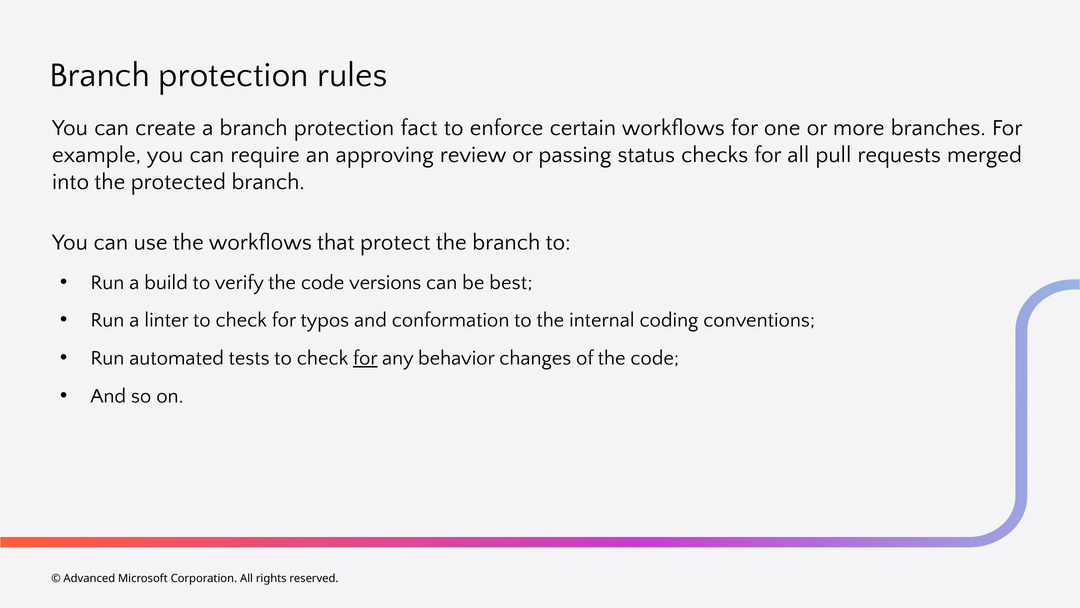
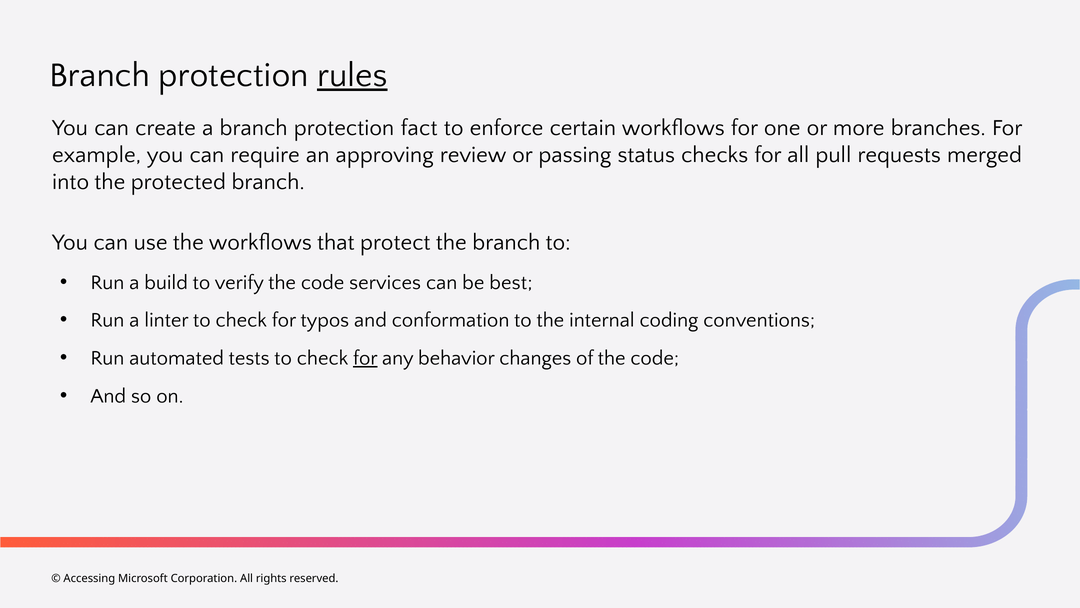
rules underline: none -> present
versions: versions -> services
Advanced: Advanced -> Accessing
